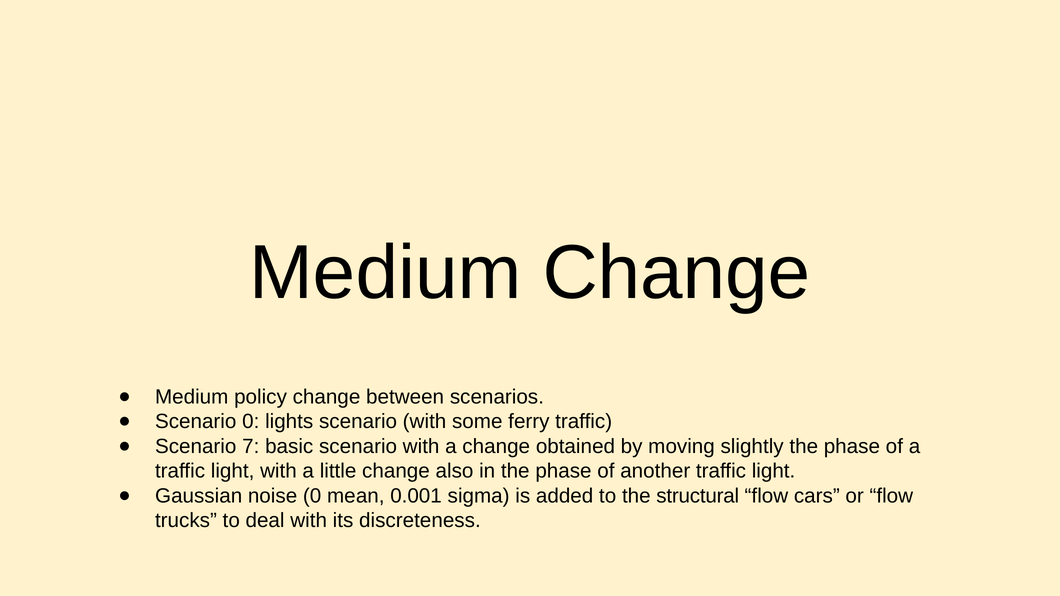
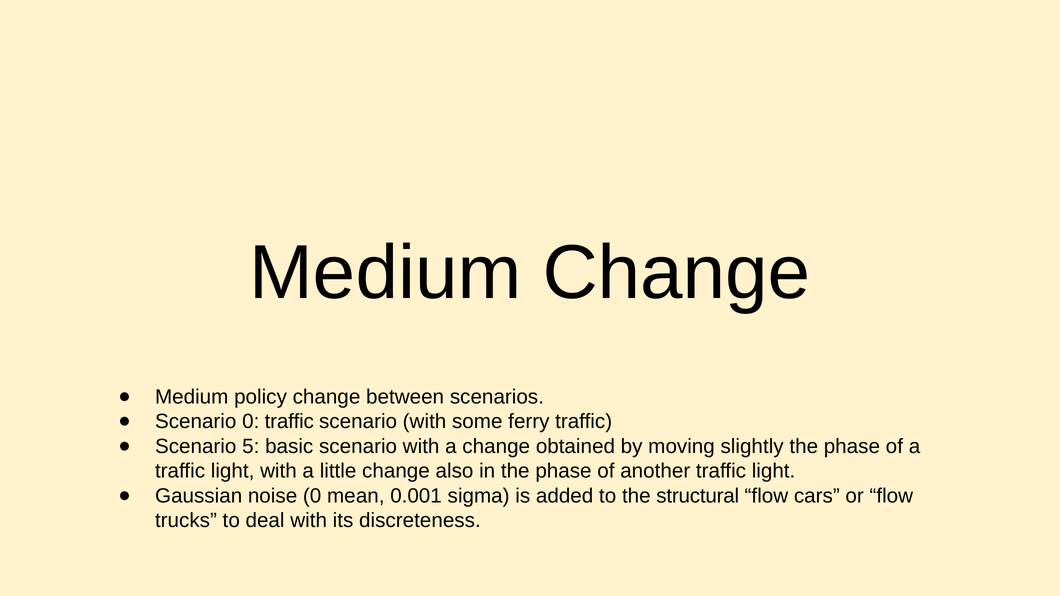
0 lights: lights -> traffic
7: 7 -> 5
